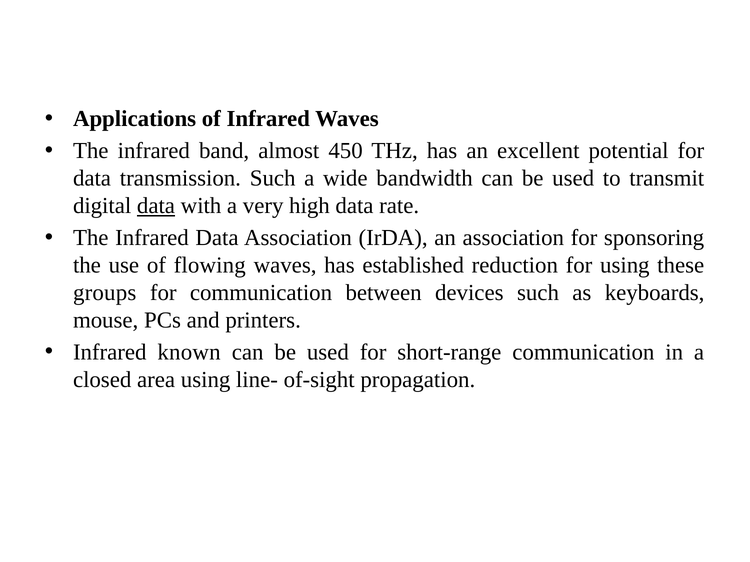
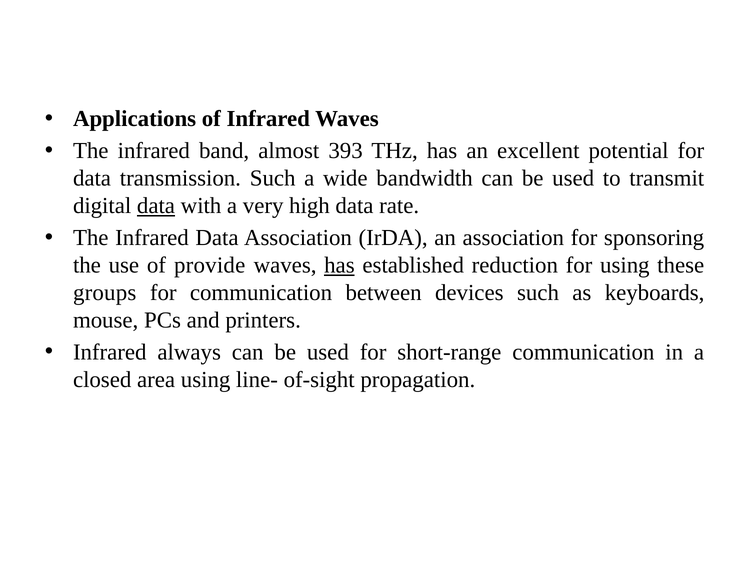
450: 450 -> 393
flowing: flowing -> provide
has at (339, 265) underline: none -> present
known: known -> always
